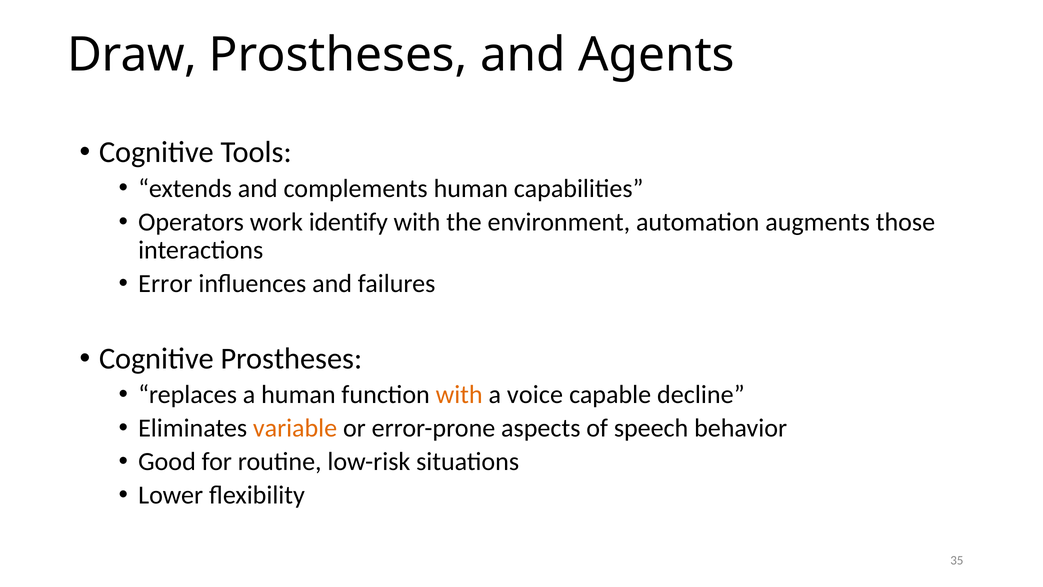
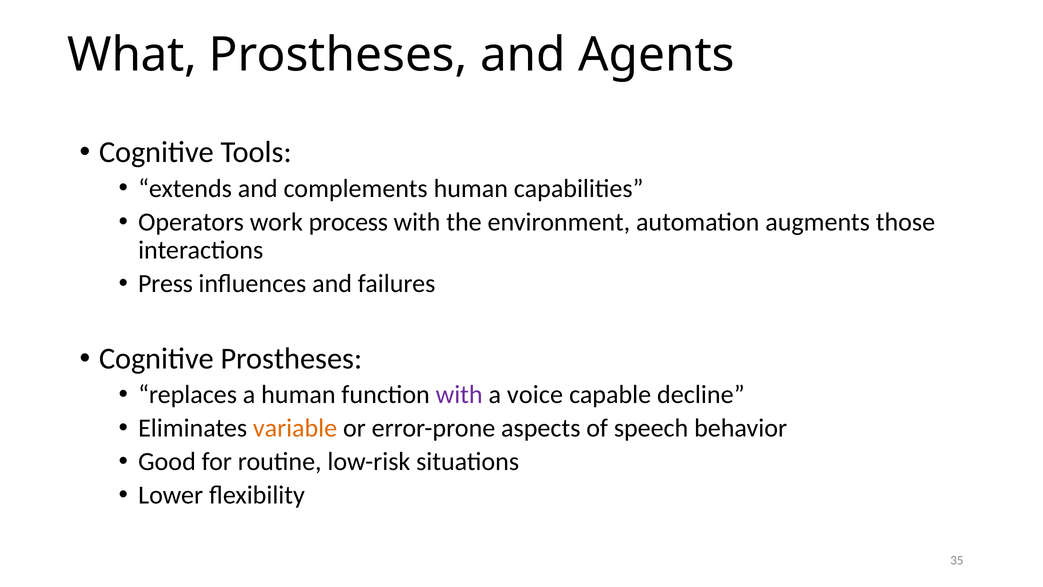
Draw: Draw -> What
identify: identify -> process
Error: Error -> Press
with at (459, 394) colour: orange -> purple
